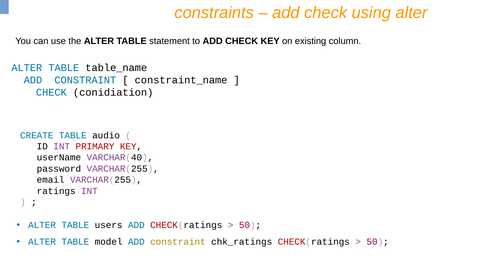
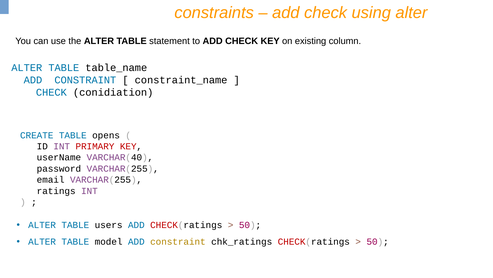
audio: audio -> opens
